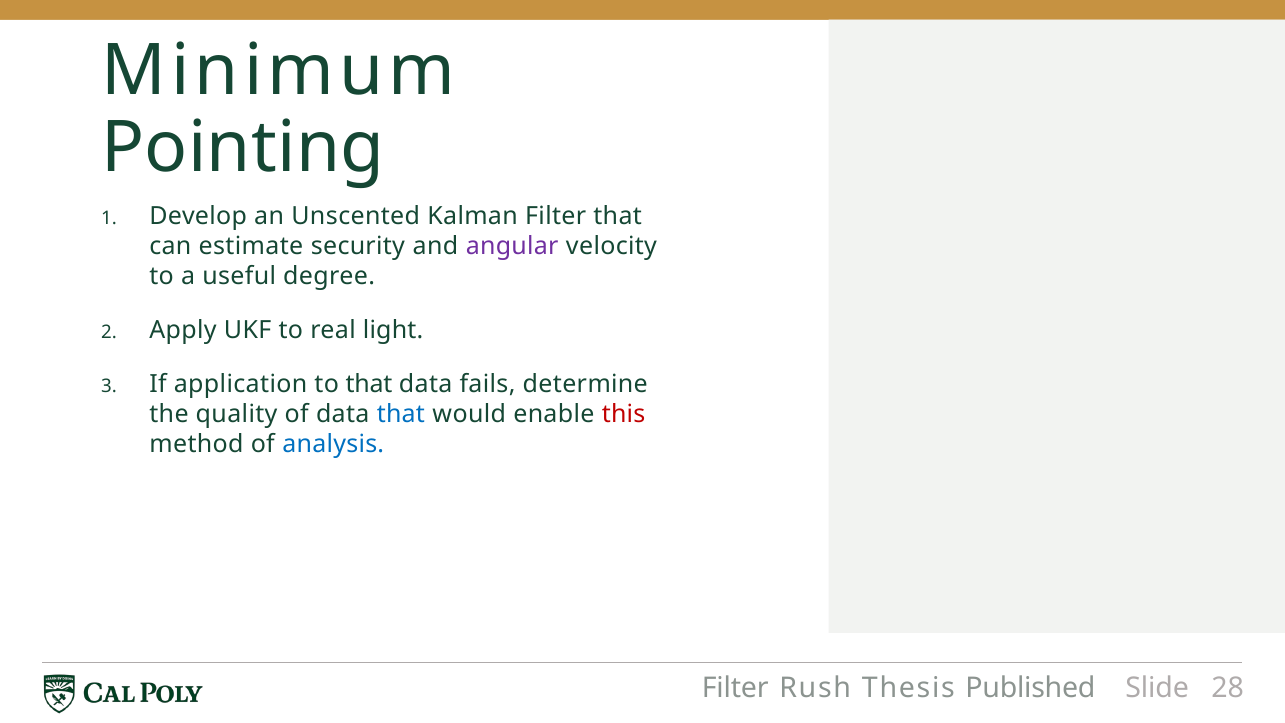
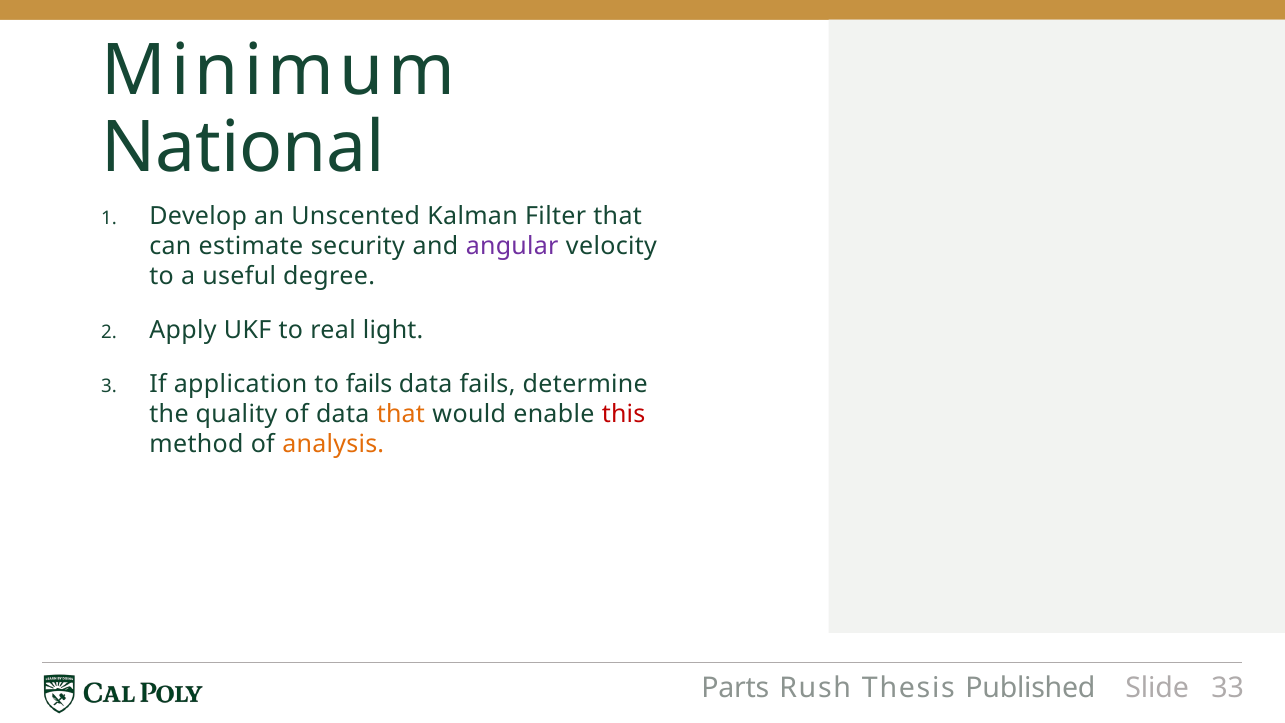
Pointing: Pointing -> National
to that: that -> fails
that at (401, 414) colour: blue -> orange
analysis colour: blue -> orange
Filter at (735, 688): Filter -> Parts
28: 28 -> 33
